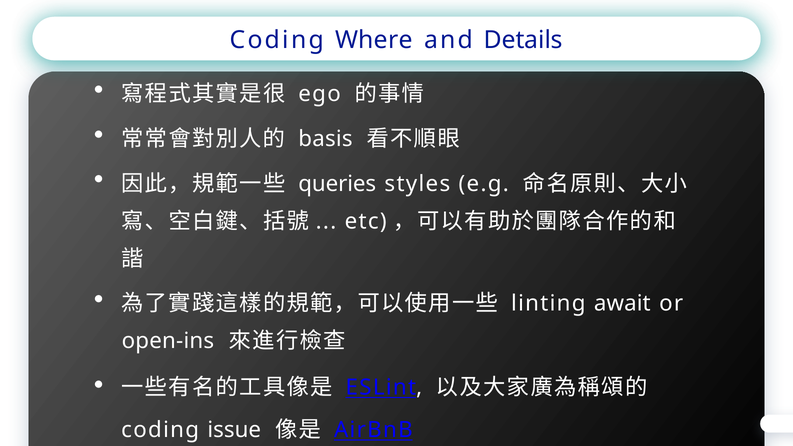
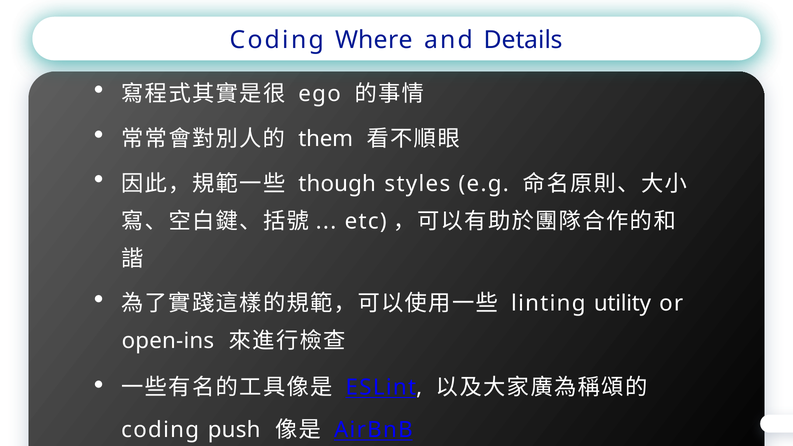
basis: basis -> them
queries: queries -> though
await: await -> utility
issue: issue -> push
